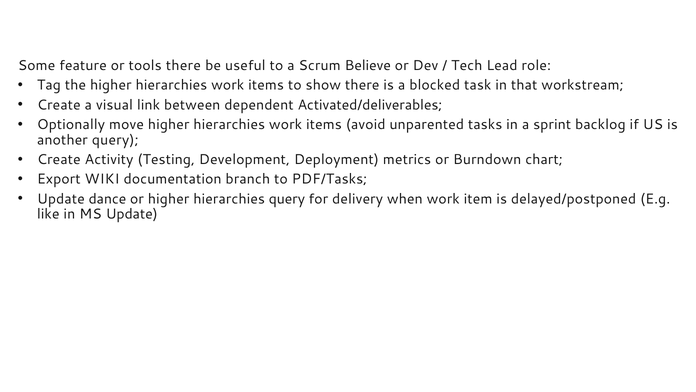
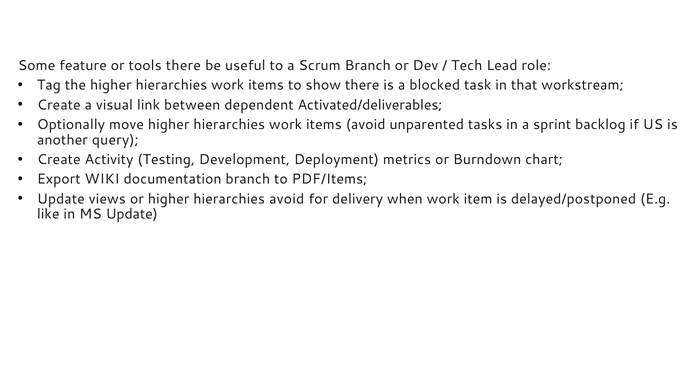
Scrum Believe: Believe -> Branch
PDF/Tasks: PDF/Tasks -> PDF/Items
dance: dance -> views
hierarchies query: query -> avoid
